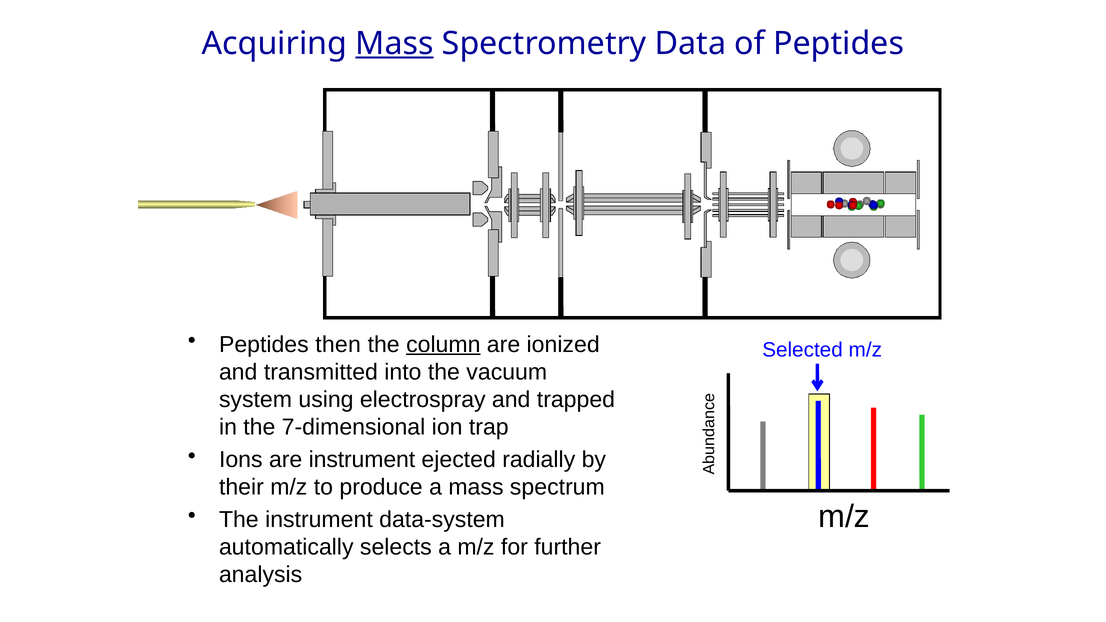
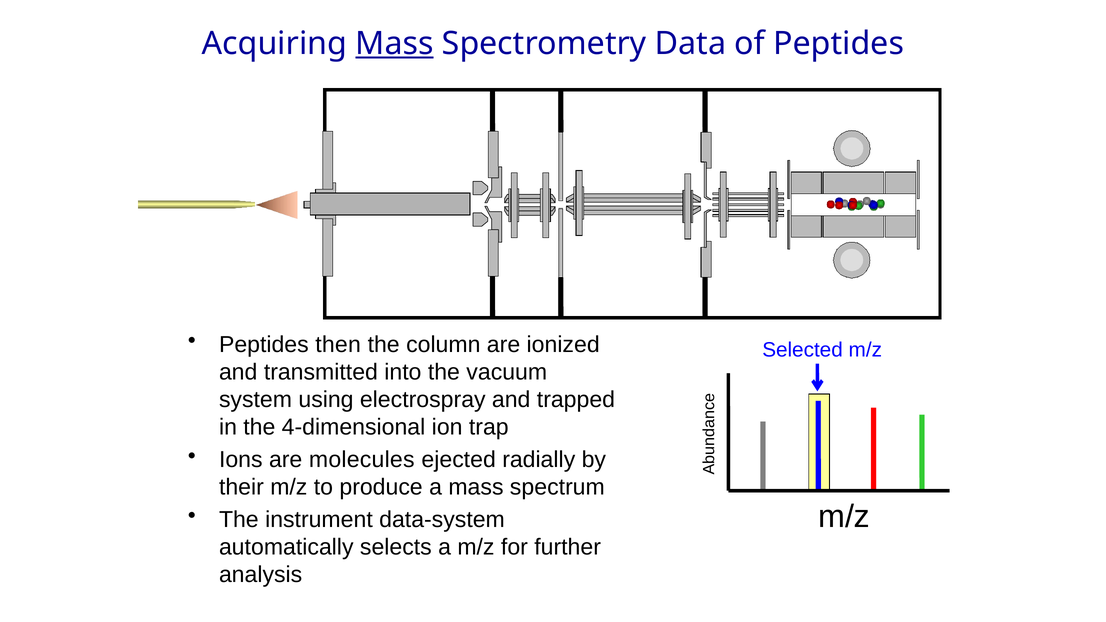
column underline: present -> none
7-dimensional: 7-dimensional -> 4-dimensional
are instrument: instrument -> molecules
